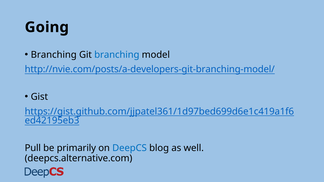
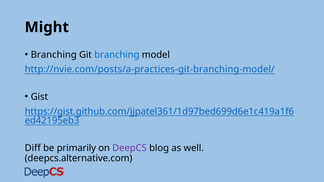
Going: Going -> Might
http://nvie.com/posts/a-developers-git-branching-model/: http://nvie.com/posts/a-developers-git-branching-model/ -> http://nvie.com/posts/a-practices-git-branching-model/
Pull: Pull -> Diff
DeepCS colour: blue -> purple
